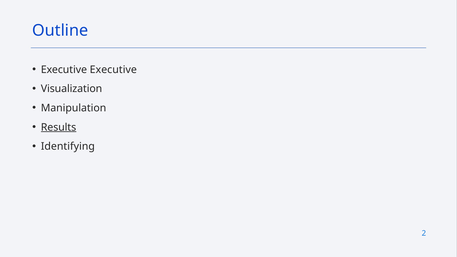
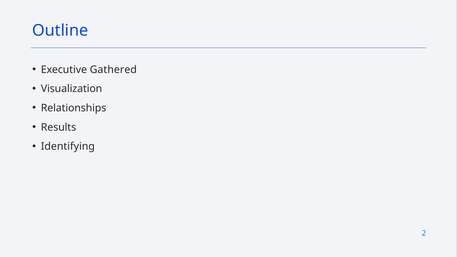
Executive Executive: Executive -> Gathered
Manipulation: Manipulation -> Relationships
Results underline: present -> none
